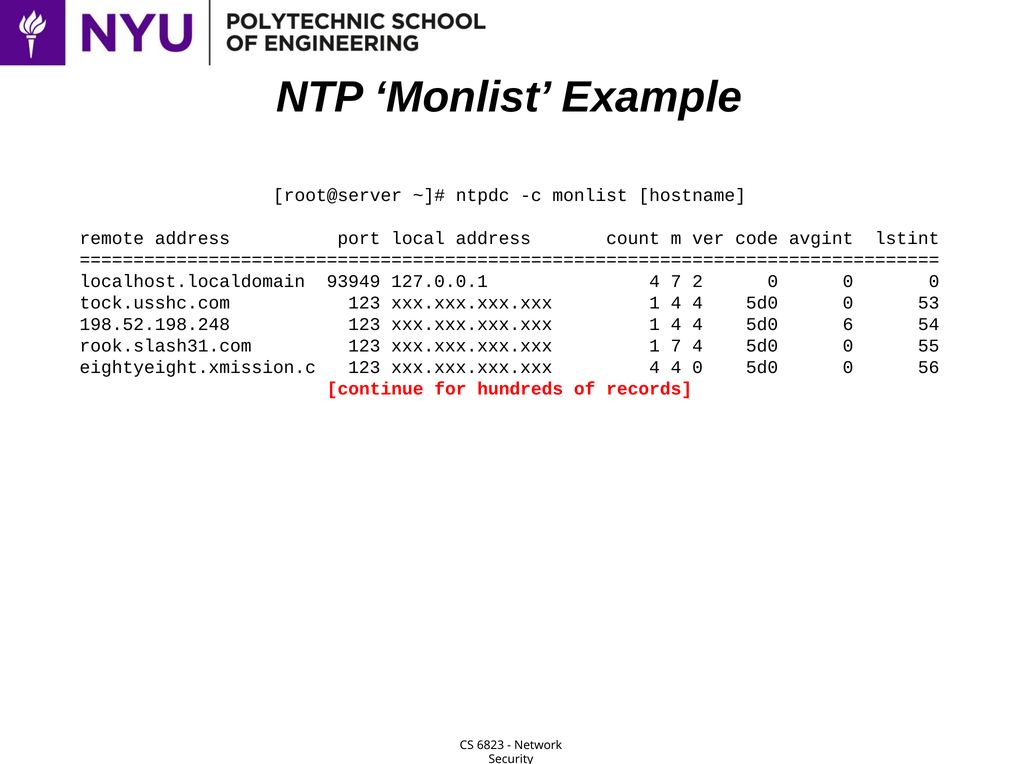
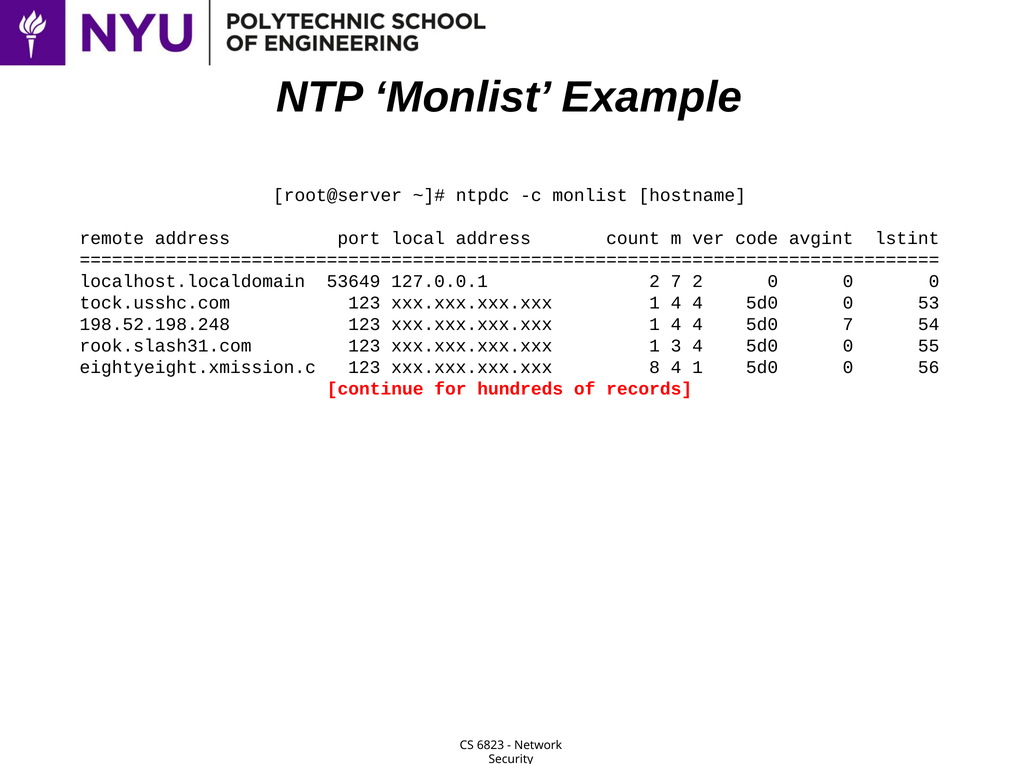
93949: 93949 -> 53649
127.0.0.1 4: 4 -> 2
5d0 6: 6 -> 7
1 7: 7 -> 3
xxx.xxx.xxx.xxx 4: 4 -> 8
4 0: 0 -> 1
